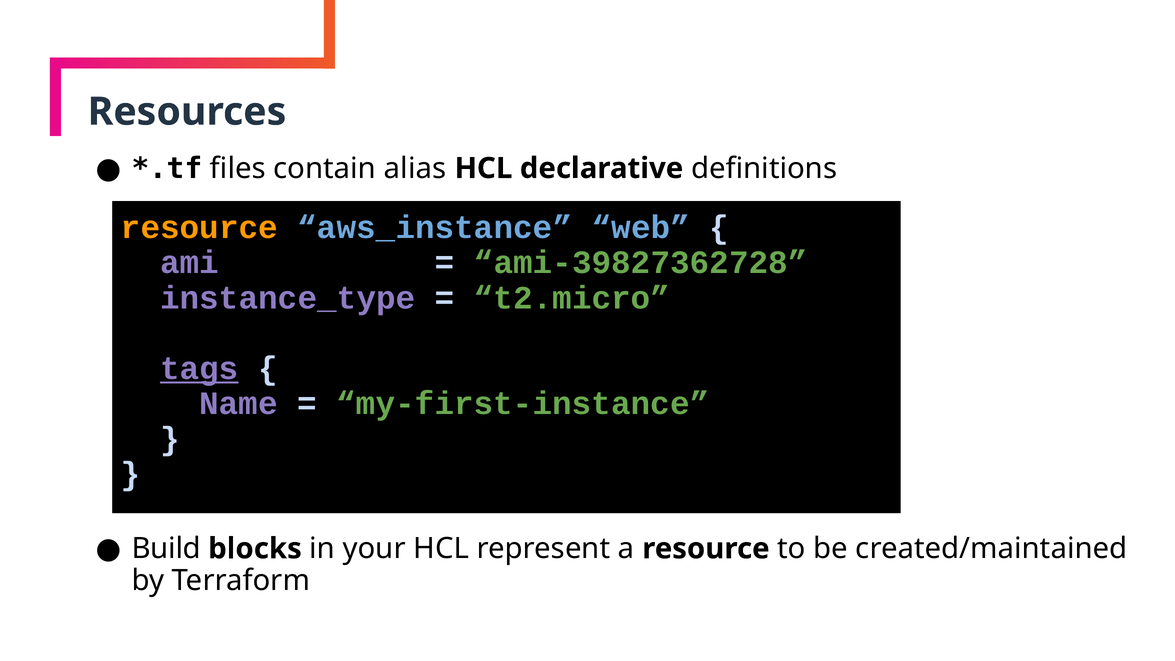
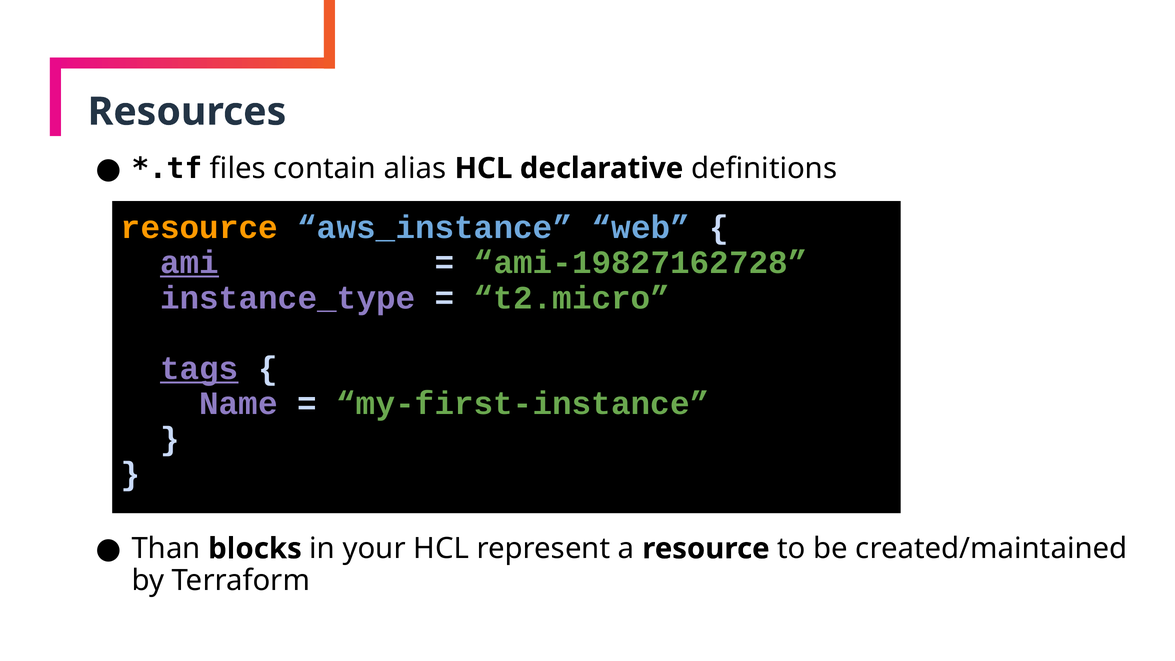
ami underline: none -> present
ami-39827362728: ami-39827362728 -> ami-19827162728
Build: Build -> Than
